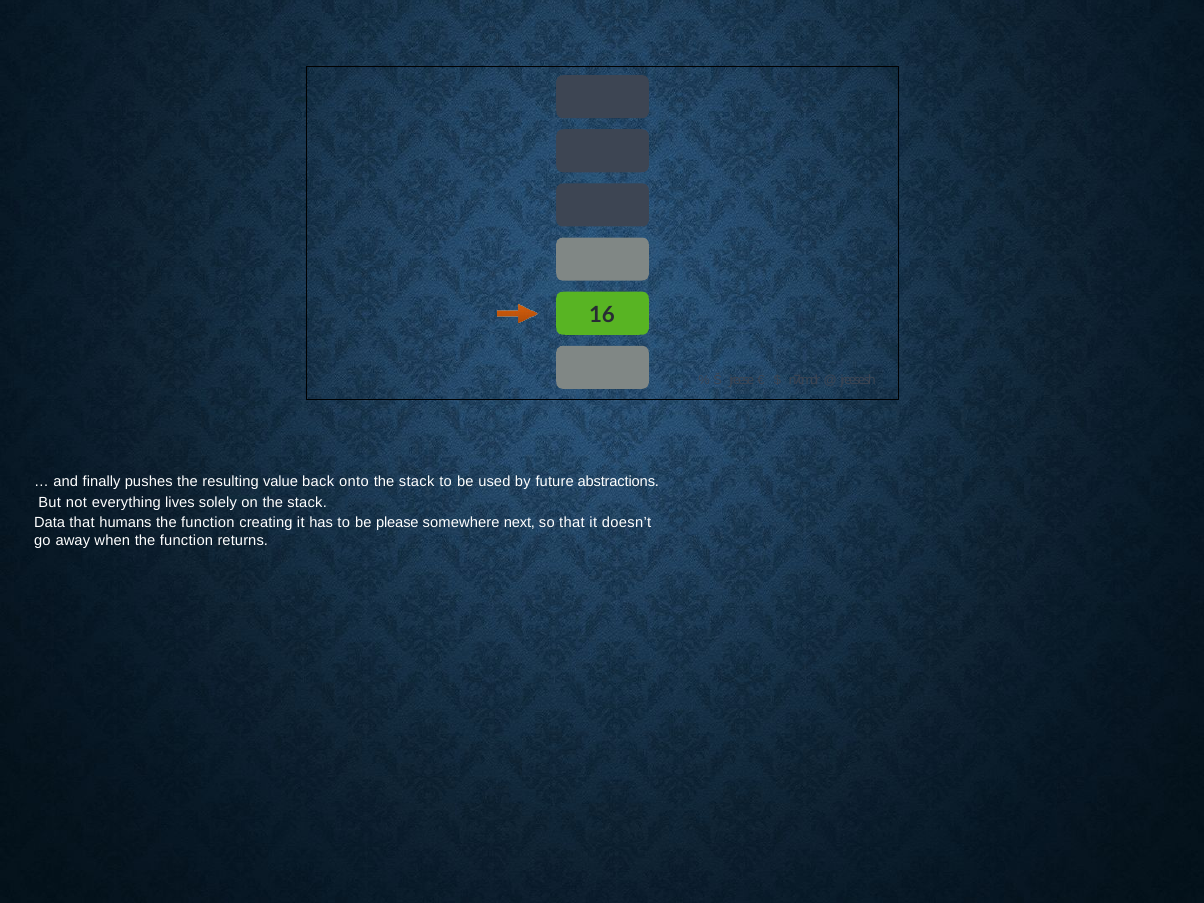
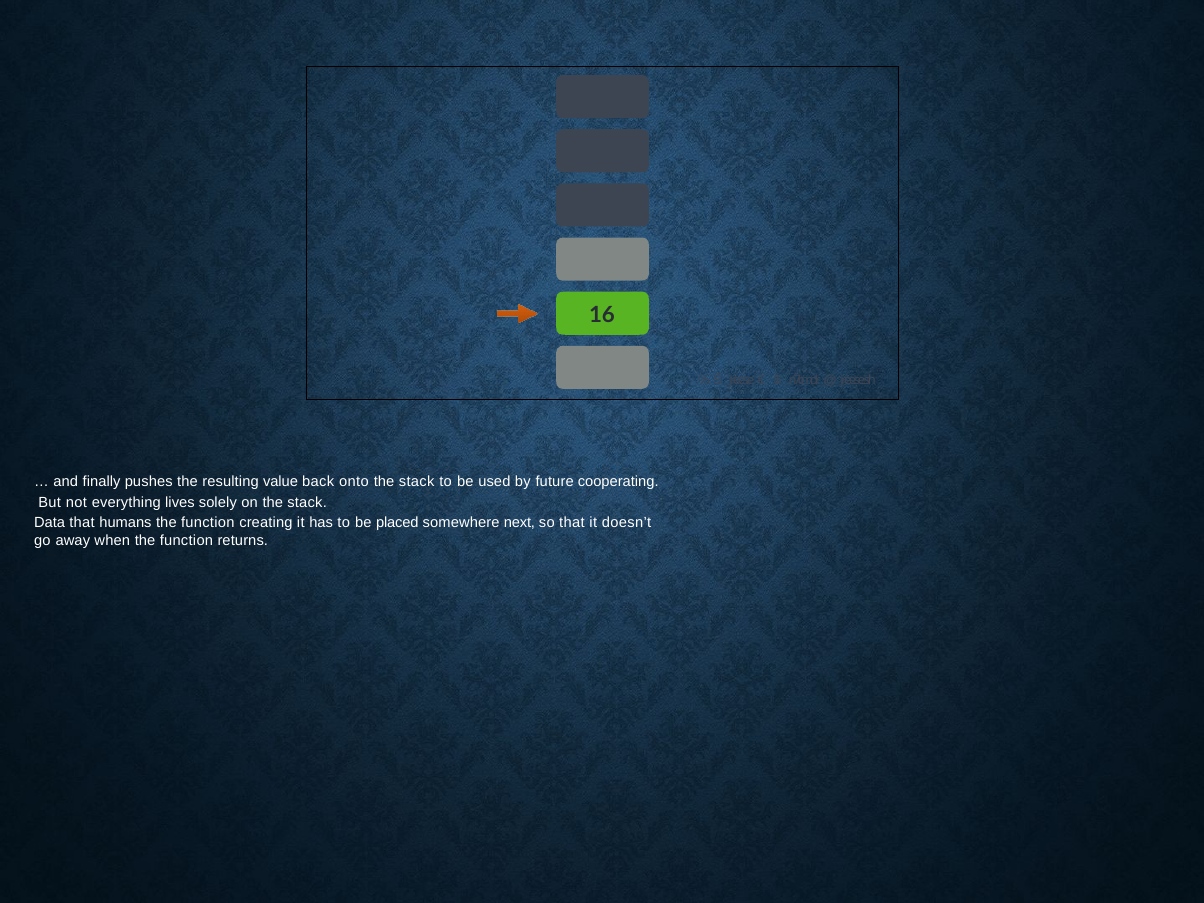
abstractions: abstractions -> cooperating
please: please -> placed
